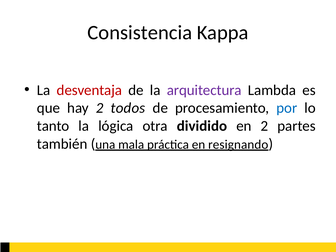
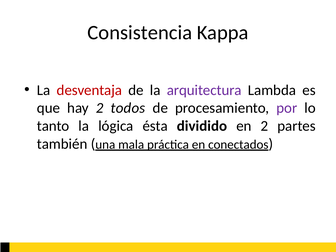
por colour: blue -> purple
otra: otra -> ésta
resignando: resignando -> conectados
